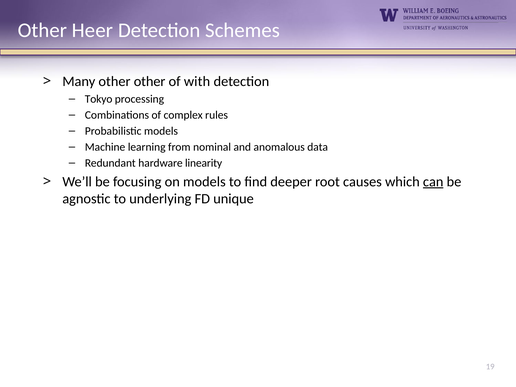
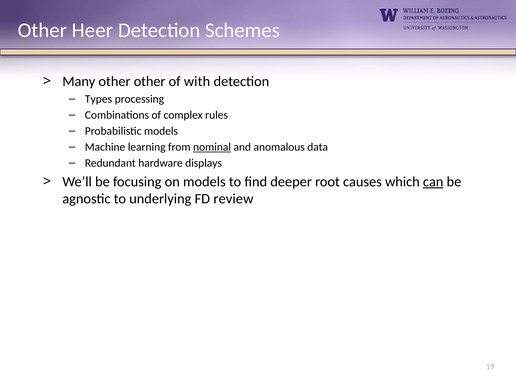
Tokyo: Tokyo -> Types
nominal underline: none -> present
linearity: linearity -> displays
unique: unique -> review
